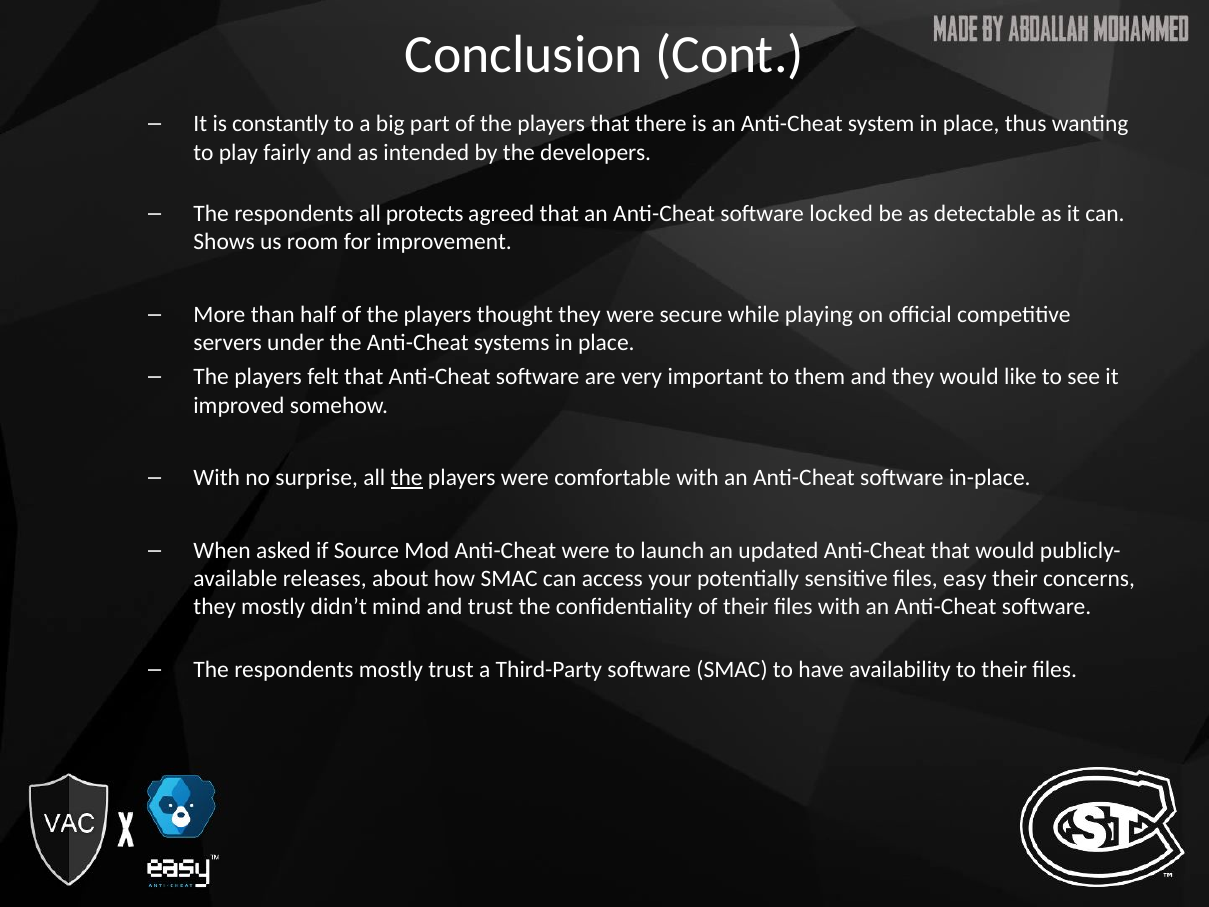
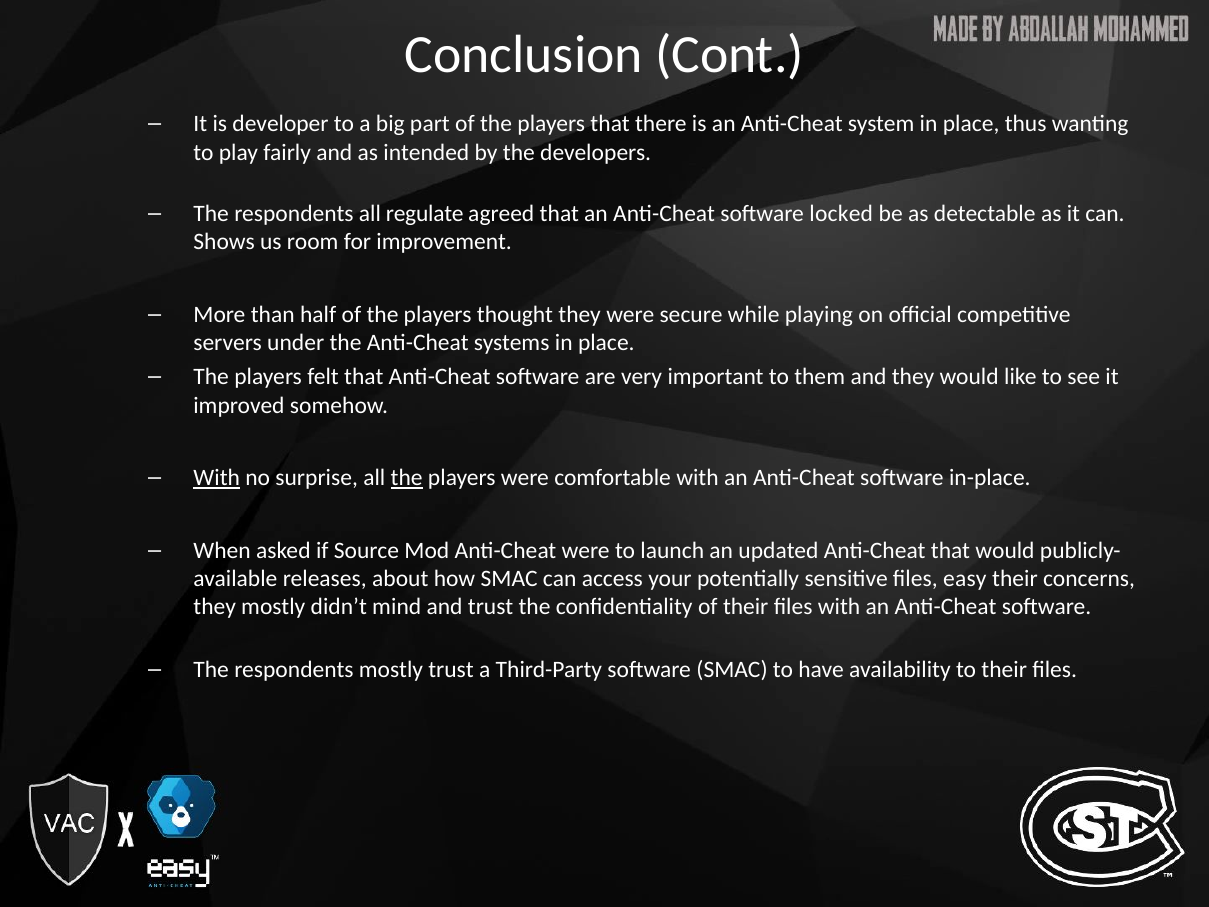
constantly: constantly -> developer
protects: protects -> regulate
With at (217, 478) underline: none -> present
